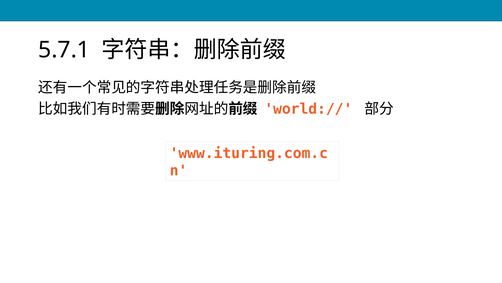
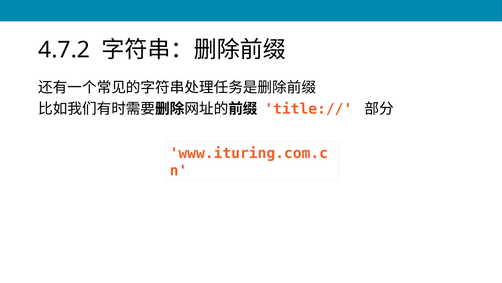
5.7.1: 5.7.1 -> 4.7.2
world://: world:// -> title://
